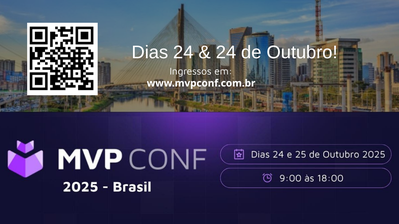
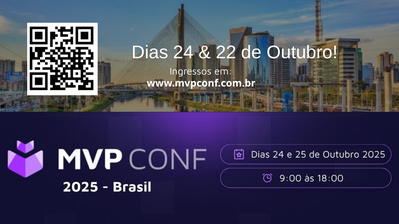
24 at (226, 53): 24 -> 22
